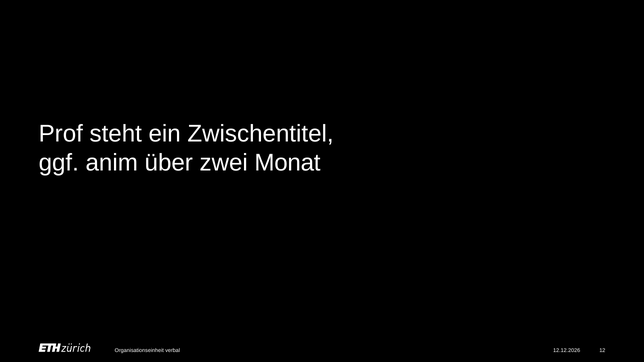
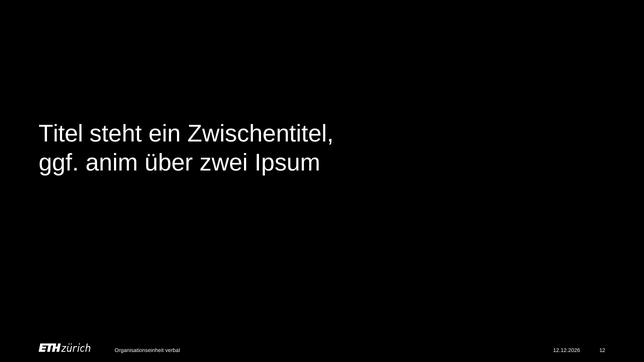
Prof: Prof -> Titel
Monat: Monat -> Ipsum
